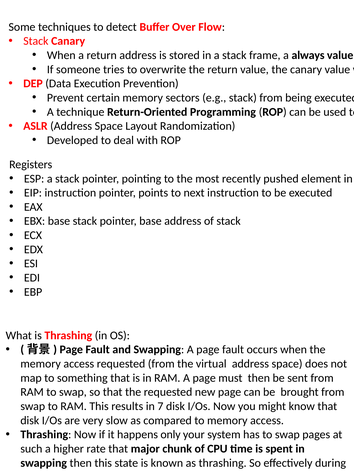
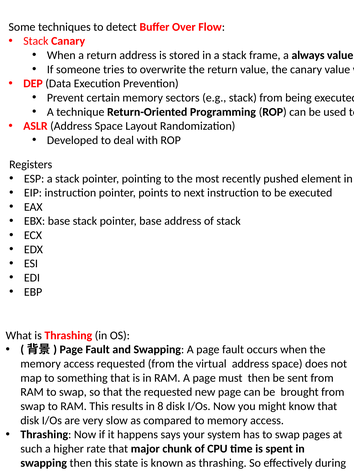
7: 7 -> 8
only: only -> says
